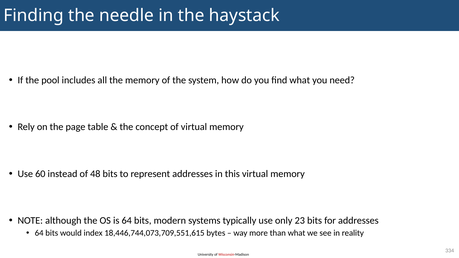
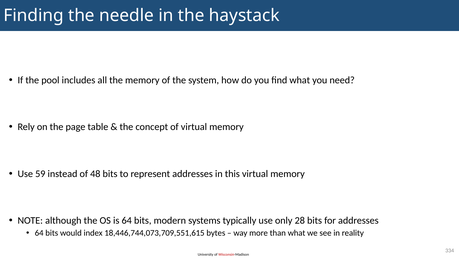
60: 60 -> 59
23: 23 -> 28
